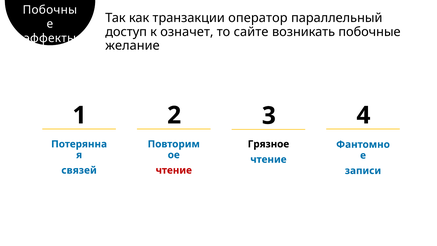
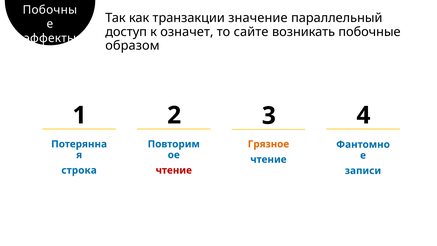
оператор: оператор -> значение
желание: желание -> образом
Грязное colour: black -> orange
связей: связей -> строка
